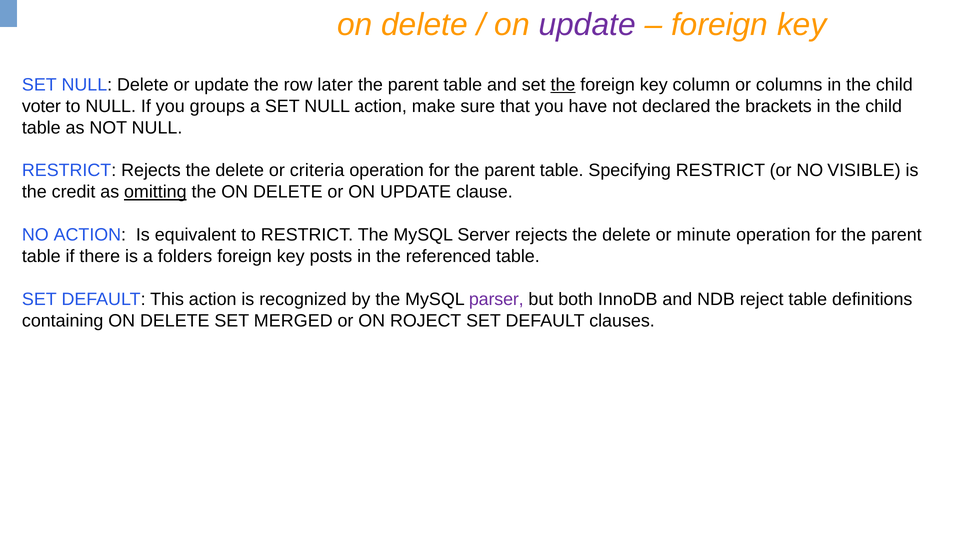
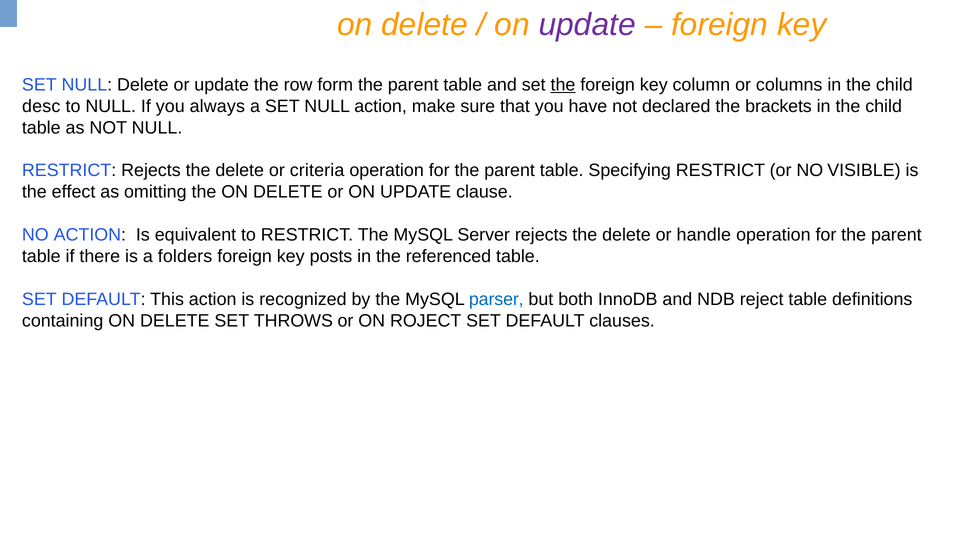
later: later -> form
voter: voter -> desc
groups: groups -> always
credit: credit -> effect
omitting underline: present -> none
minute: minute -> handle
parser colour: purple -> blue
MERGED: MERGED -> THROWS
